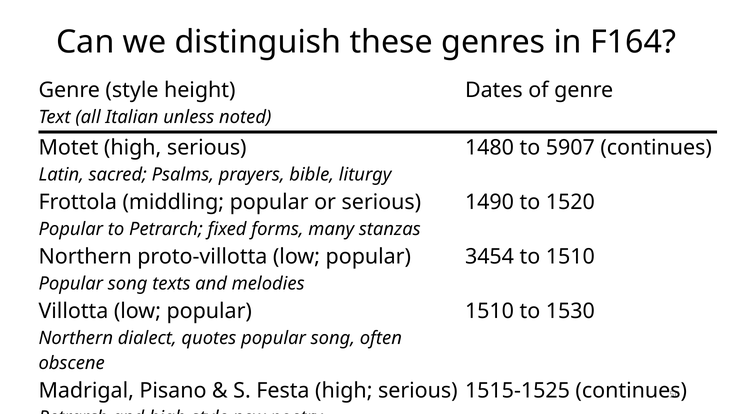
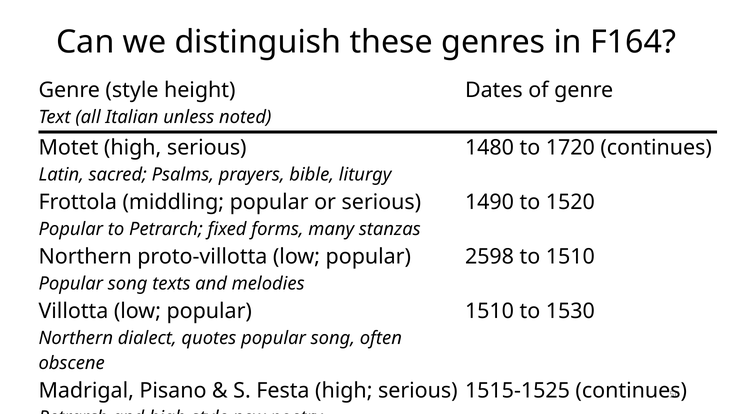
5907: 5907 -> 1720
3454: 3454 -> 2598
